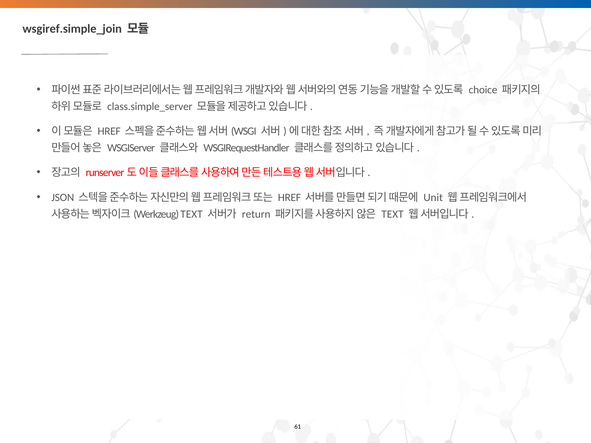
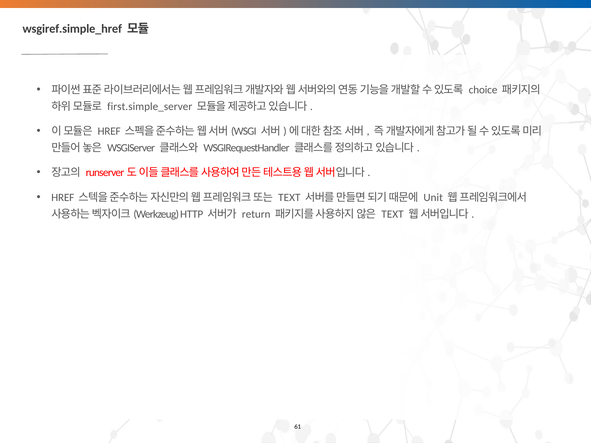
wsgiref.simple_join: wsgiref.simple_join -> wsgiref.simple_href
class.simple_server: class.simple_server -> first.simple_server
JSON at (63, 198): JSON -> HREF
HREF at (289, 198): HREF -> TEXT
TEXT at (192, 214): TEXT -> HTTP
